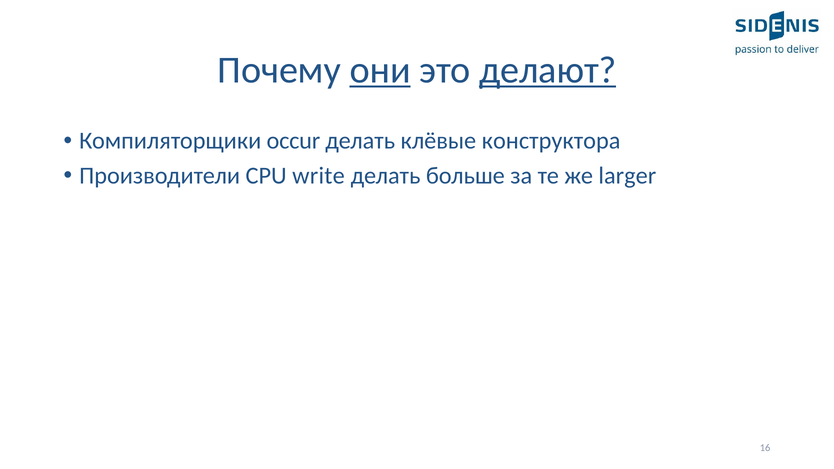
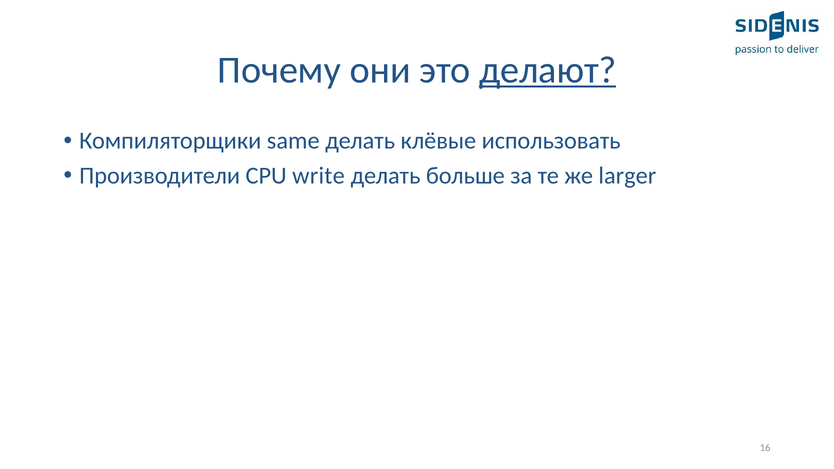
они underline: present -> none
occur: occur -> same
конструктора: конструктора -> использовать
